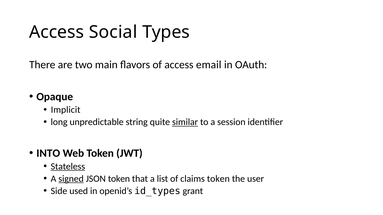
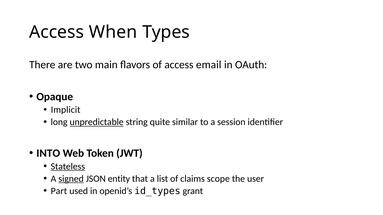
Social: Social -> When
unpredictable underline: none -> present
similar underline: present -> none
JSON token: token -> entity
claims token: token -> scope
Side: Side -> Part
